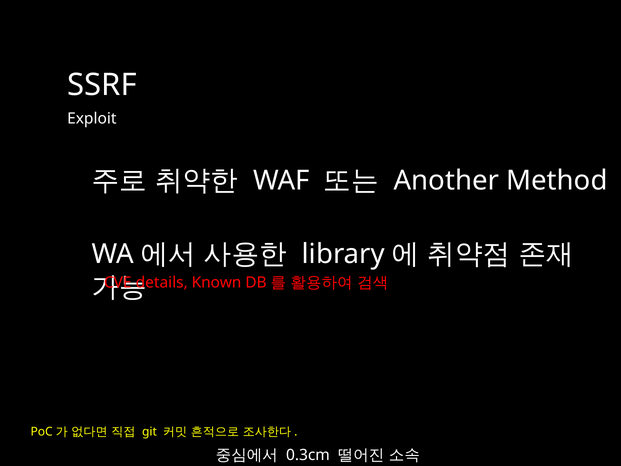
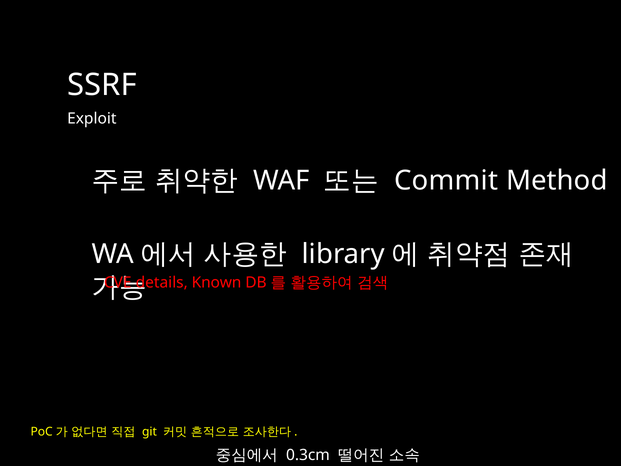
Another: Another -> Commit
